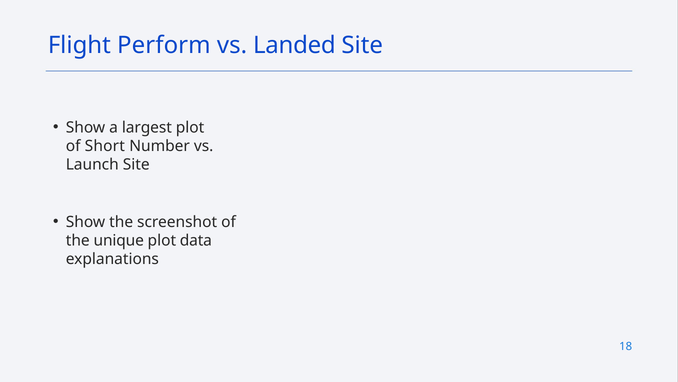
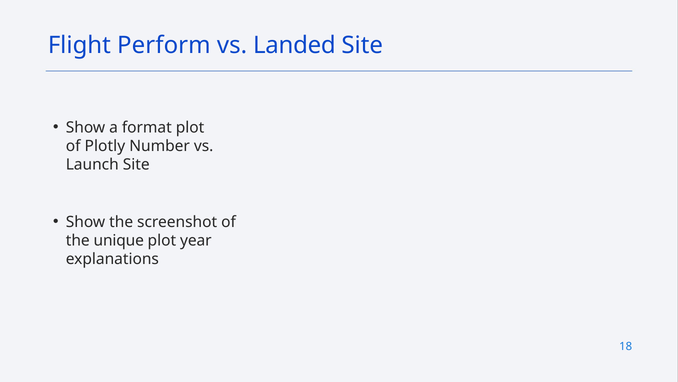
largest: largest -> format
Short: Short -> Plotly
data: data -> year
